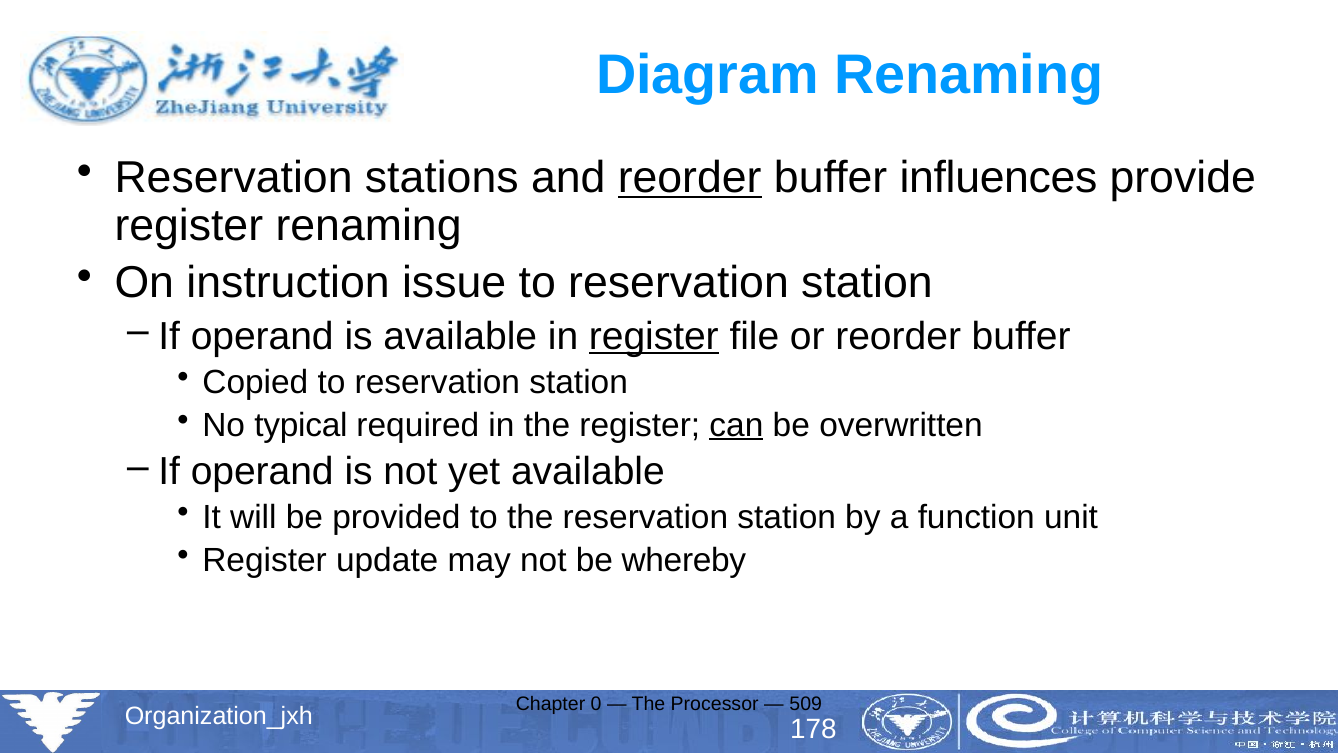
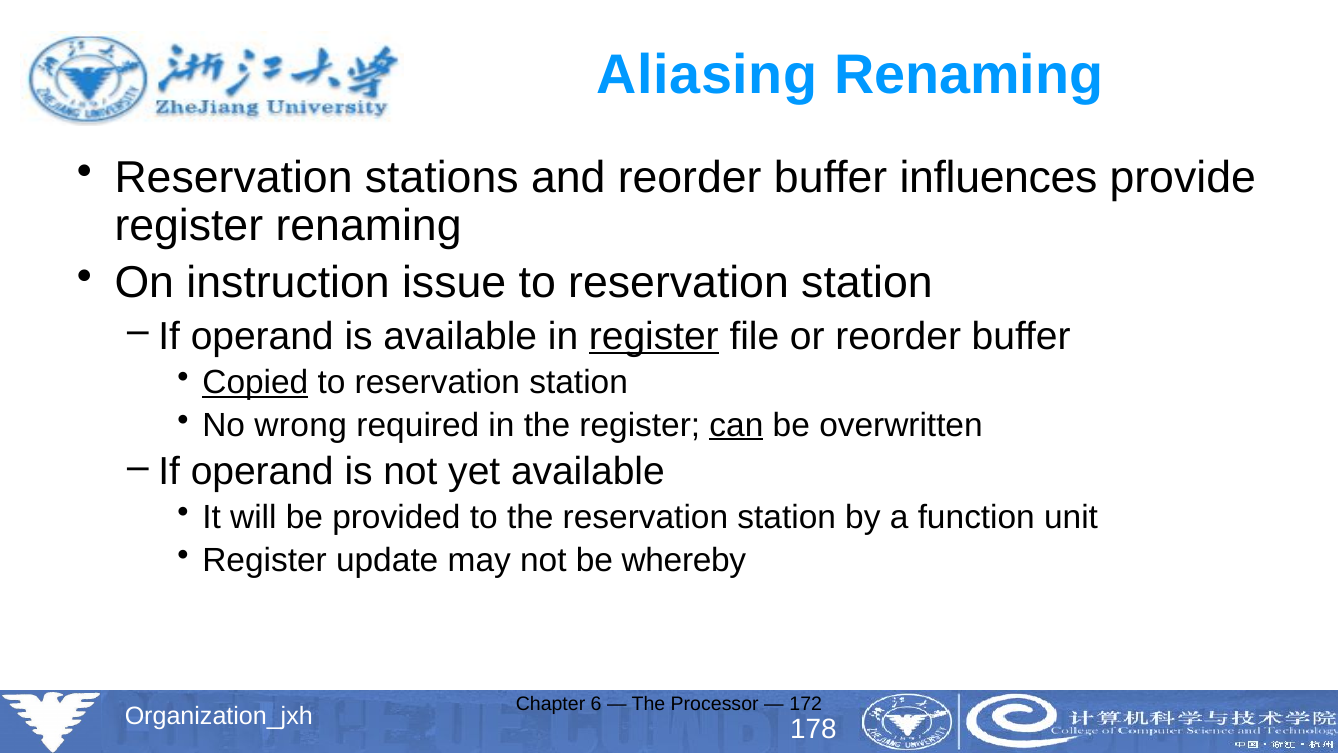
Diagram: Diagram -> Aliasing
reorder at (690, 178) underline: present -> none
Copied underline: none -> present
typical: typical -> wrong
0: 0 -> 6
509: 509 -> 172
